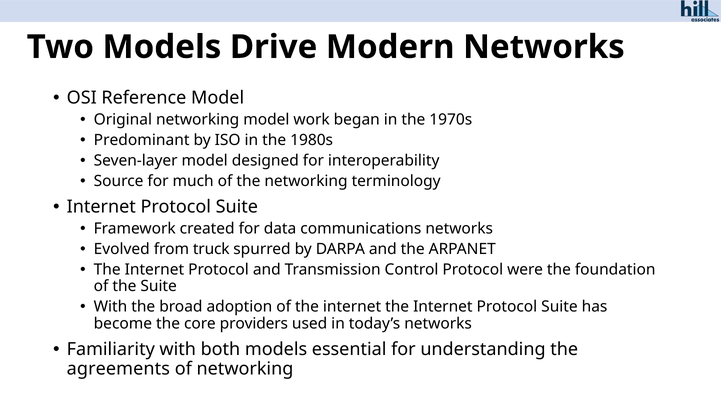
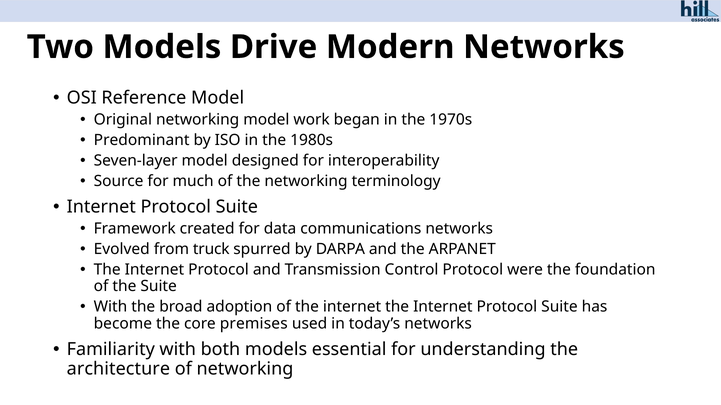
providers: providers -> premises
agreements: agreements -> architecture
